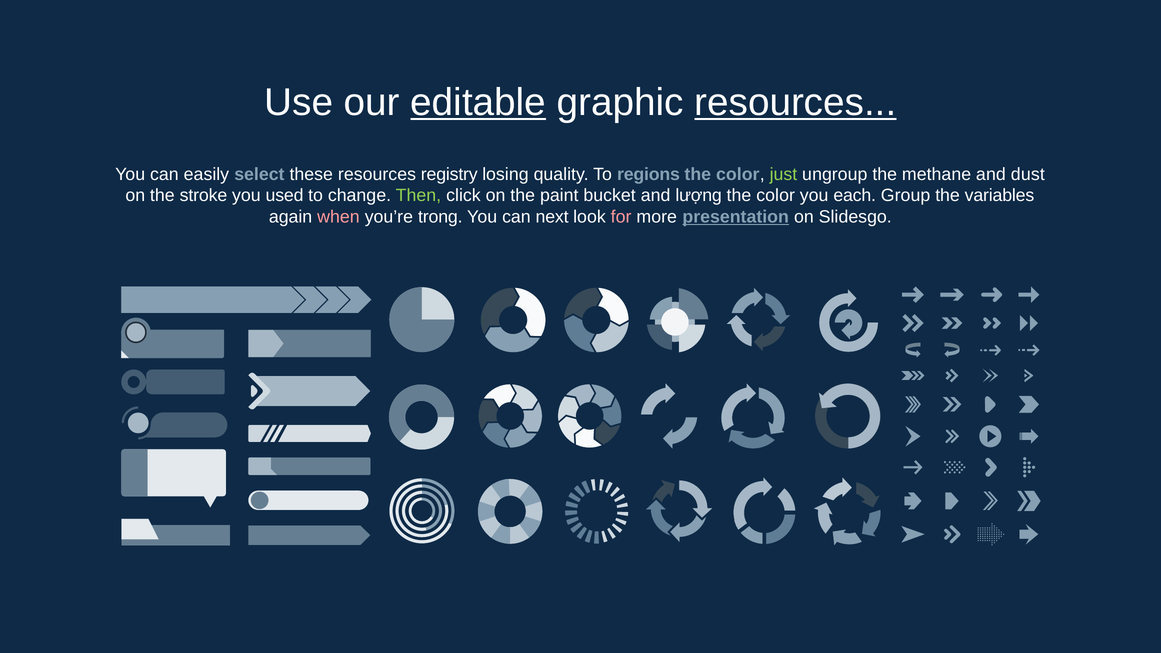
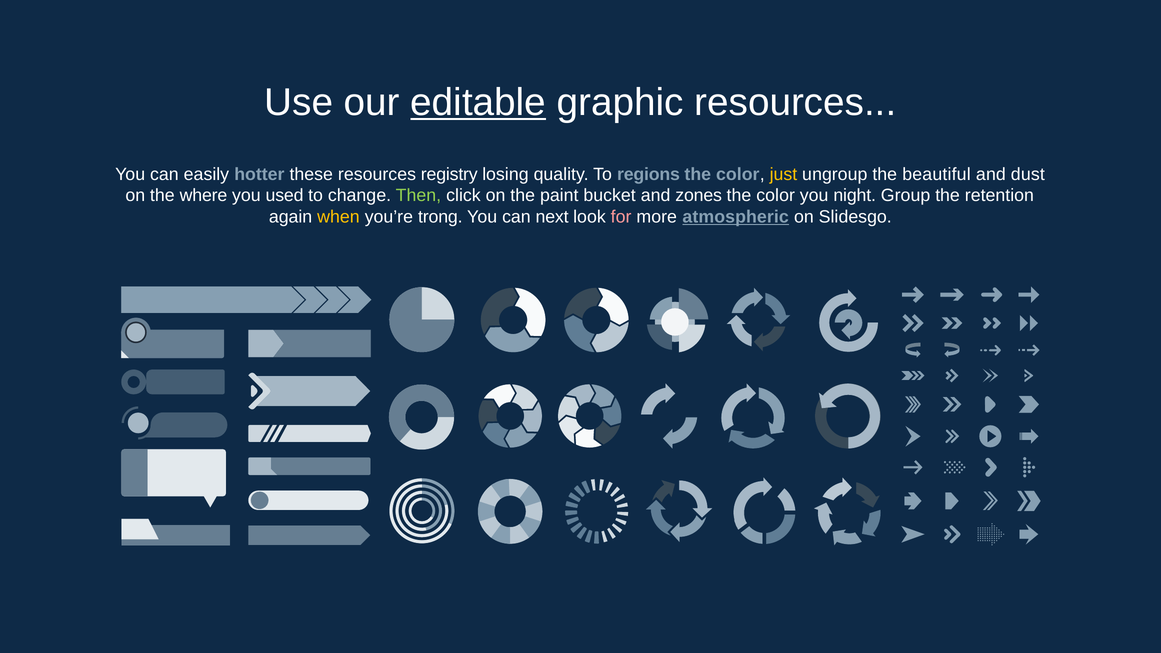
resources at (795, 102) underline: present -> none
select: select -> hotter
just colour: light green -> yellow
methane: methane -> beautiful
stroke: stroke -> where
lượng: lượng -> zones
each: each -> night
variables: variables -> retention
when colour: pink -> yellow
presentation: presentation -> atmospheric
